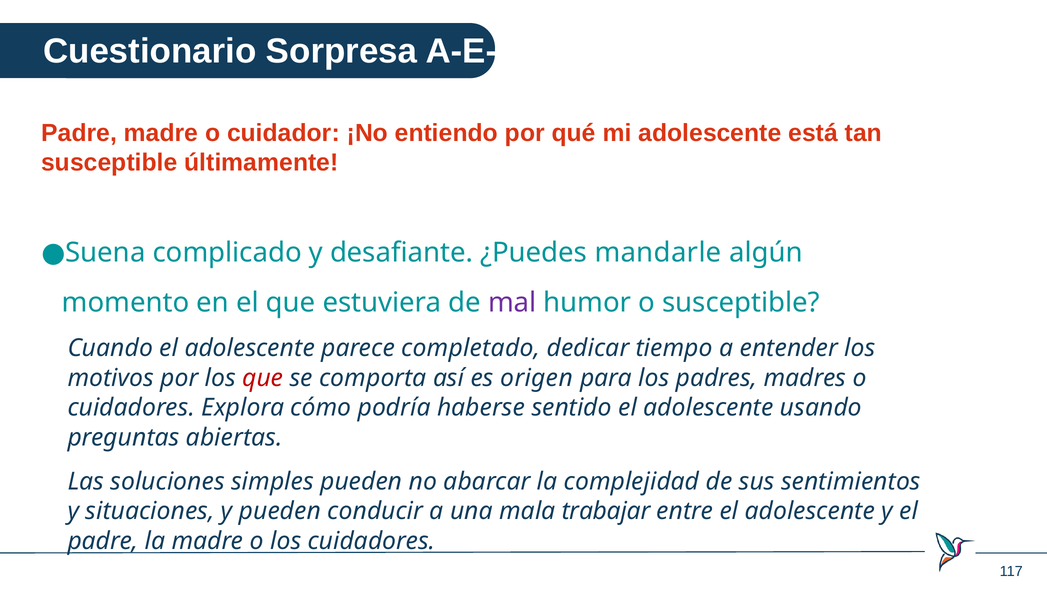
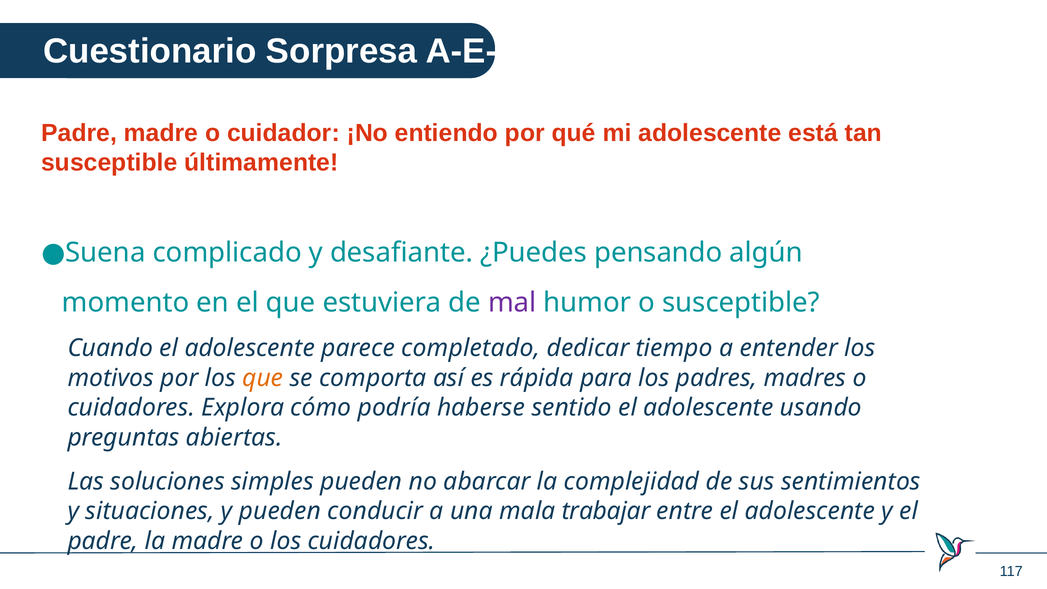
mandarle: mandarle -> pensando
que at (263, 378) colour: red -> orange
origen: origen -> rápida
